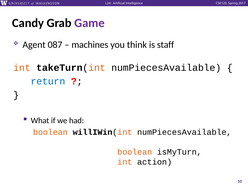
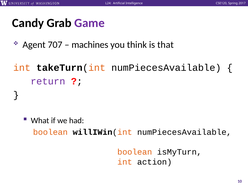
087: 087 -> 707
staff: staff -> that
return colour: blue -> purple
